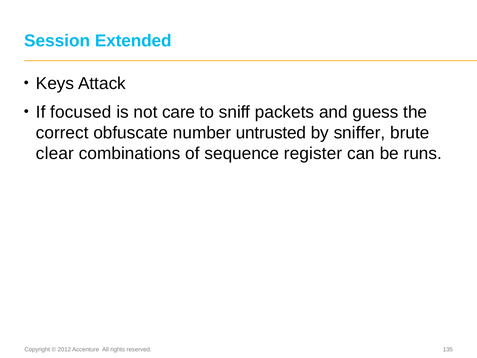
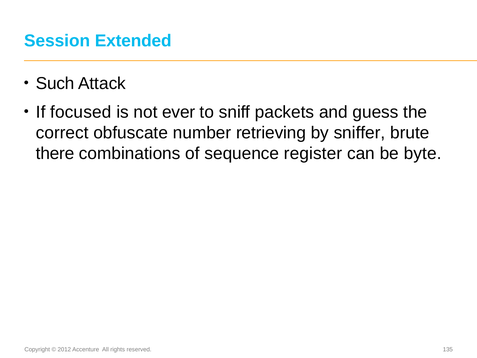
Keys: Keys -> Such
care: care -> ever
untrusted: untrusted -> retrieving
clear: clear -> there
runs: runs -> byte
